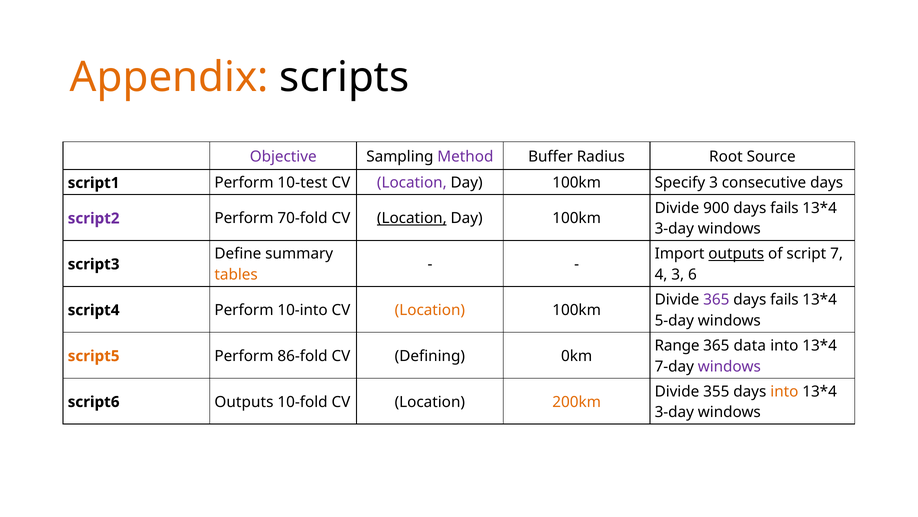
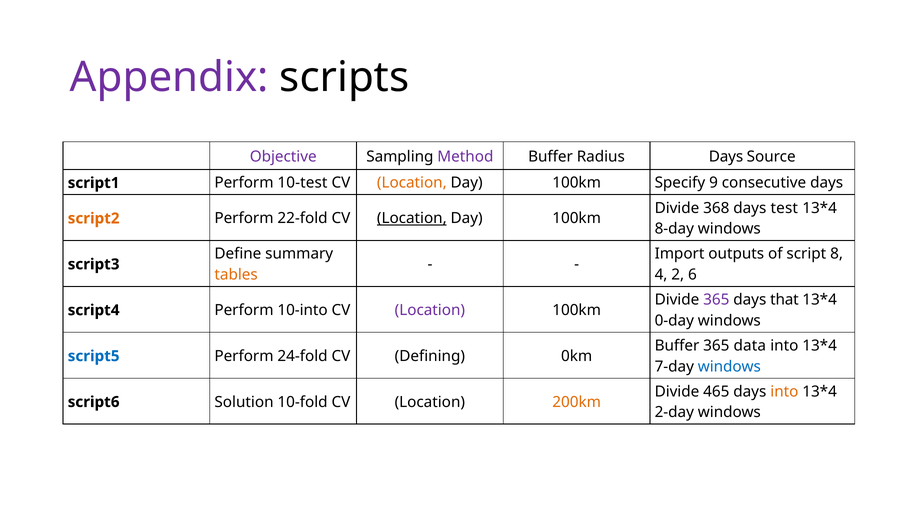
Appendix colour: orange -> purple
Radius Root: Root -> Days
Location at (412, 183) colour: purple -> orange
Specify 3: 3 -> 9
900: 900 -> 368
fails at (784, 208): fails -> test
script2 colour: purple -> orange
70-fold: 70-fold -> 22-fold
3-day at (674, 229): 3-day -> 8-day
outputs at (736, 254) underline: present -> none
7: 7 -> 8
4 3: 3 -> 2
fails at (784, 299): fails -> that
Location at (430, 310) colour: orange -> purple
5-day: 5-day -> 0-day
Range at (677, 345): Range -> Buffer
script5 colour: orange -> blue
86-fold: 86-fold -> 24-fold
windows at (729, 366) colour: purple -> blue
355: 355 -> 465
script6 Outputs: Outputs -> Solution
3-day at (674, 412): 3-day -> 2-day
